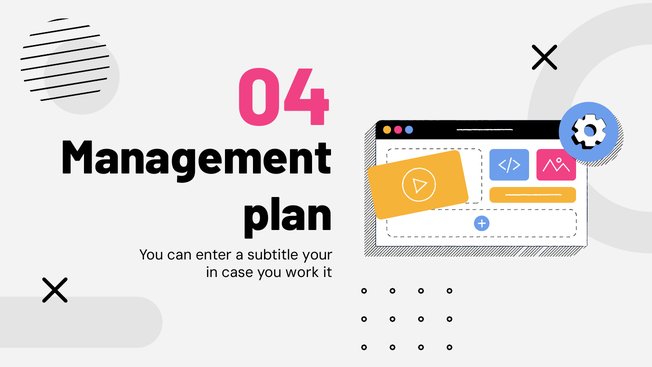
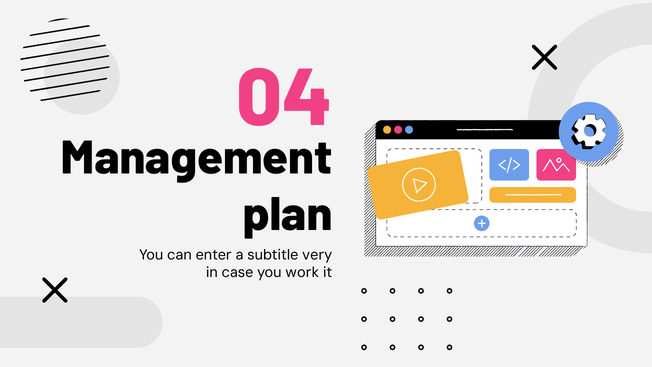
your: your -> very
